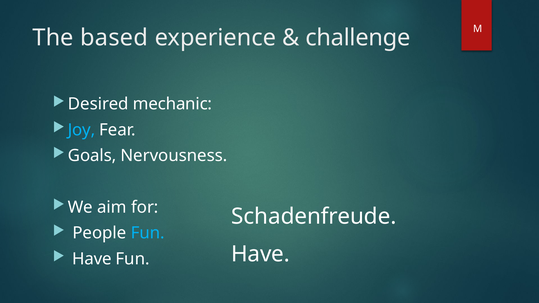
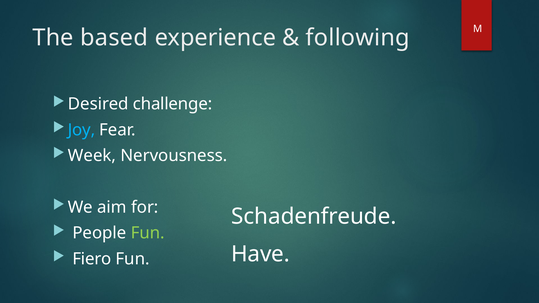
challenge: challenge -> following
mechanic: mechanic -> challenge
Goals: Goals -> Week
Fun at (148, 233) colour: light blue -> light green
Have at (92, 259): Have -> Fiero
